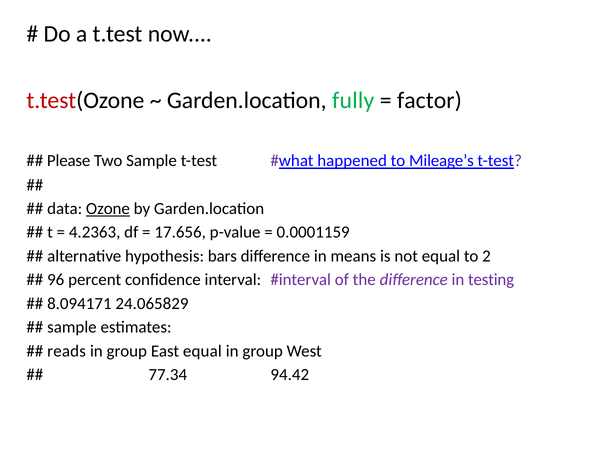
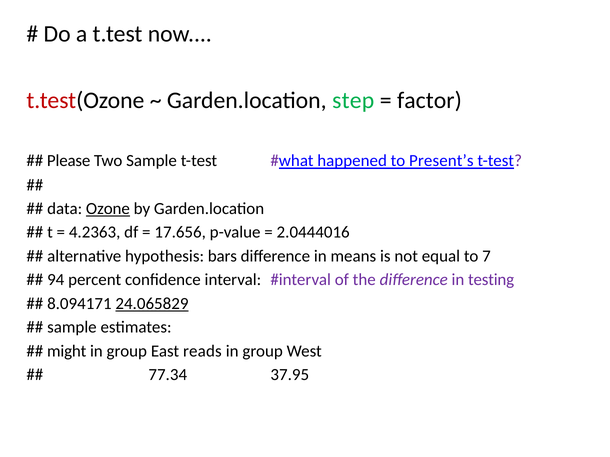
fully: fully -> step
Mileage’s: Mileage’s -> Present’s
0.0001159: 0.0001159 -> 2.0444016
2: 2 -> 7
96: 96 -> 94
24.065829 underline: none -> present
reads: reads -> might
East equal: equal -> reads
94.42: 94.42 -> 37.95
